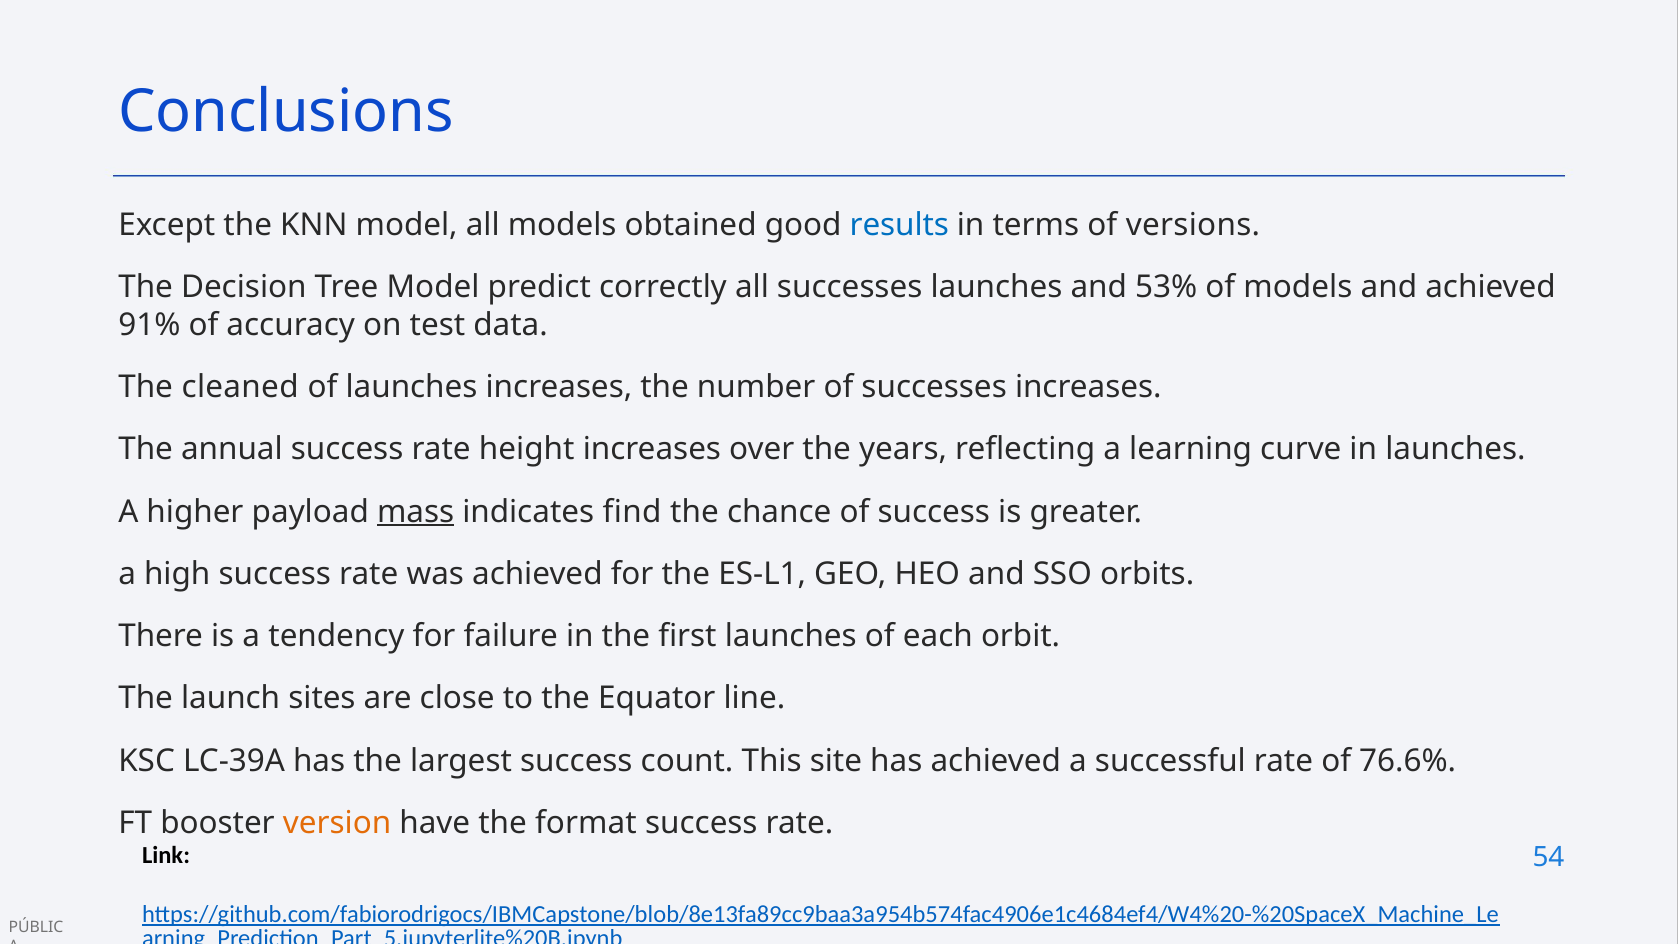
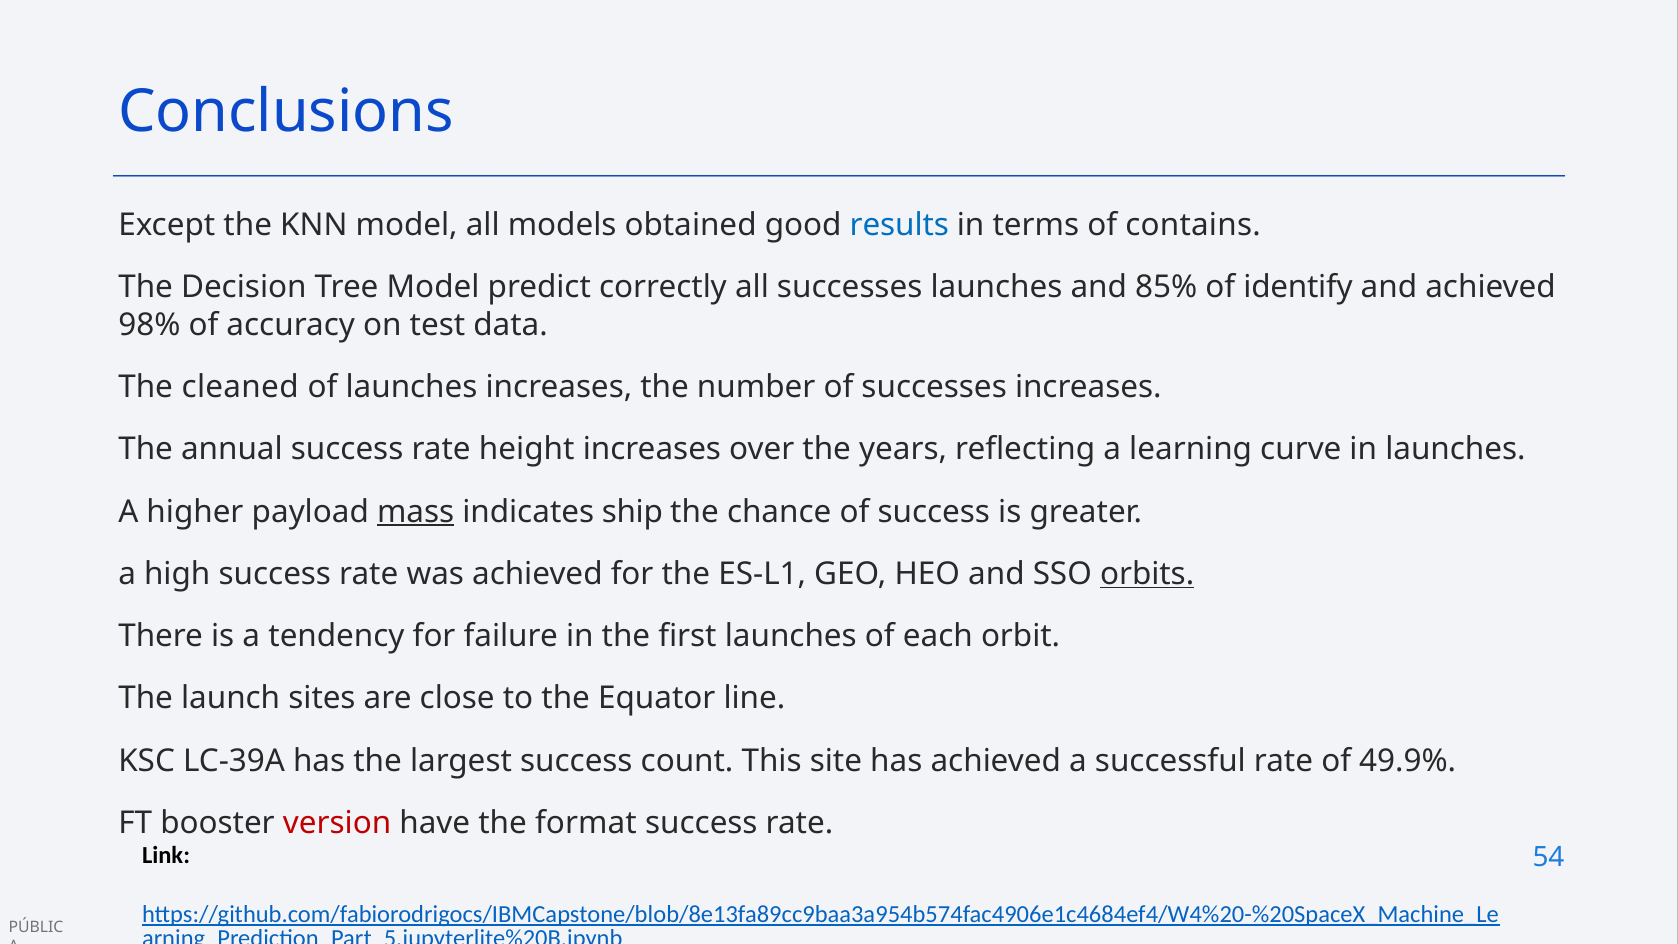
versions: versions -> contains
53%: 53% -> 85%
of models: models -> identify
91%: 91% -> 98%
find: find -> ship
orbits underline: none -> present
76.6%: 76.6% -> 49.9%
version colour: orange -> red
